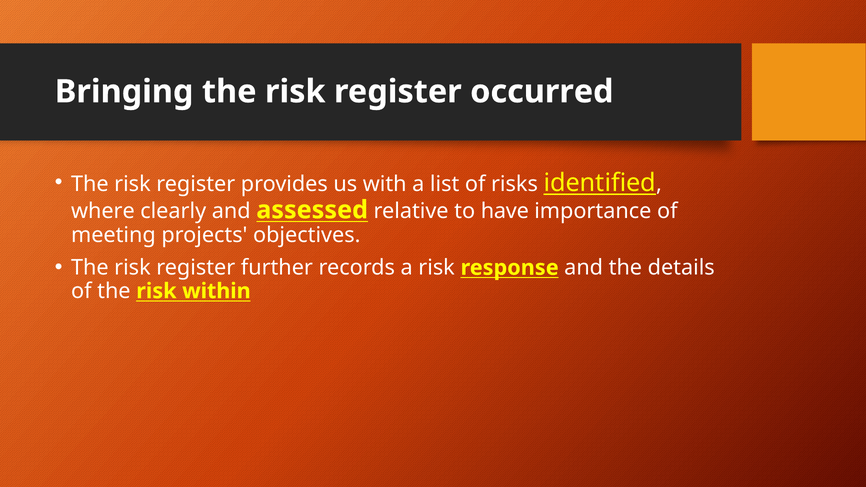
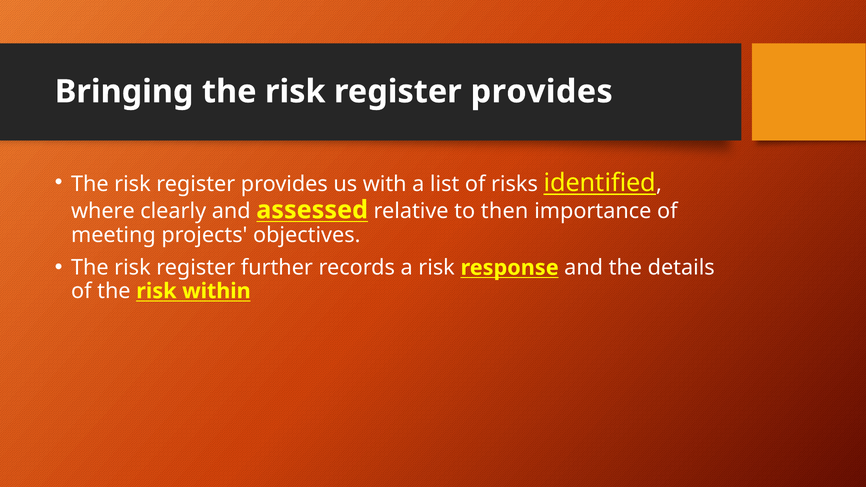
occurred at (542, 92): occurred -> provides
have: have -> then
